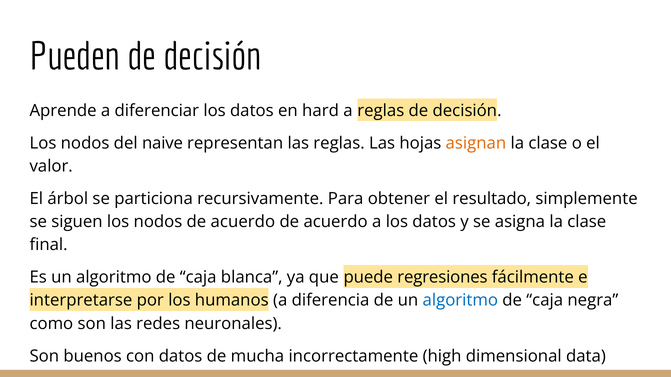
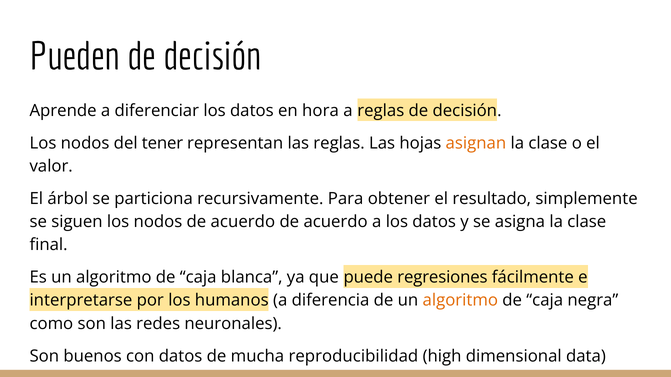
hard: hard -> hora
naive: naive -> tener
algoritmo at (460, 301) colour: blue -> orange
incorrectamente: incorrectamente -> reproducibilidad
